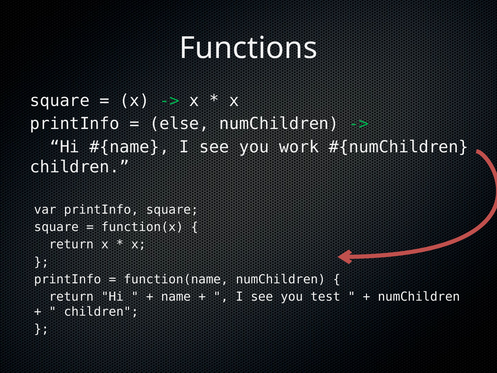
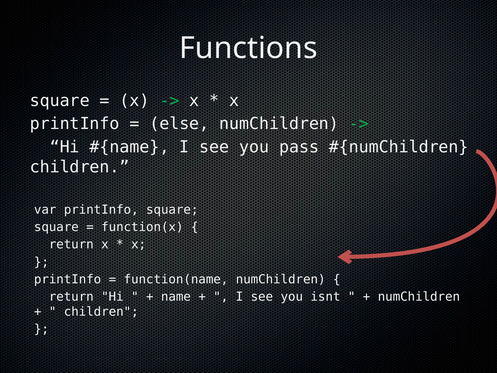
work: work -> pass
test: test -> isnt
